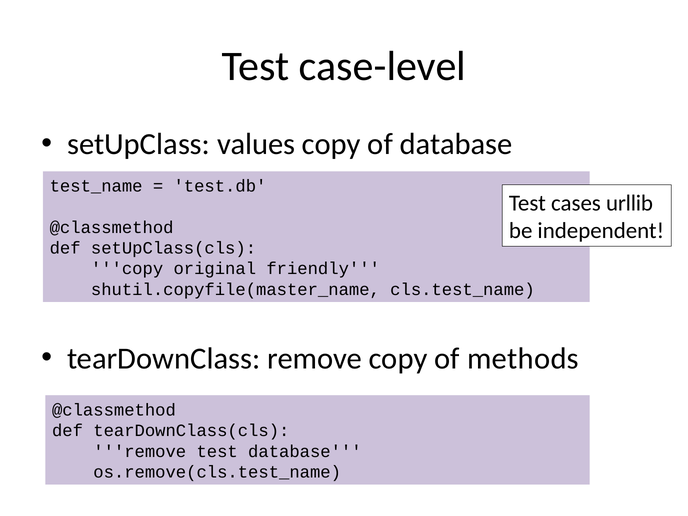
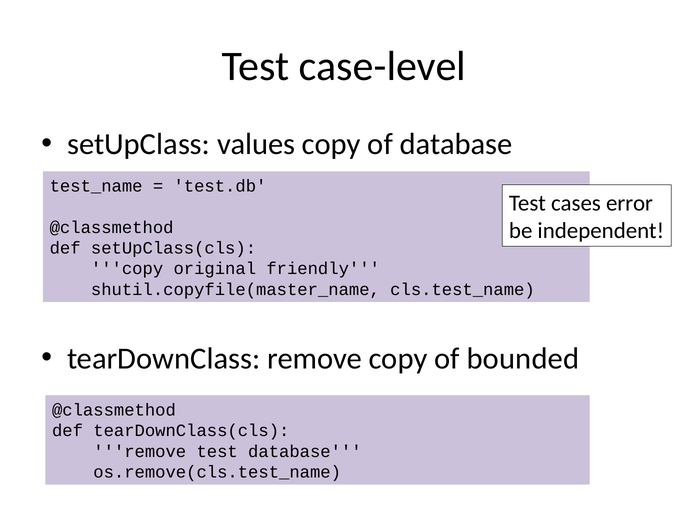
urllib: urllib -> error
methods: methods -> bounded
